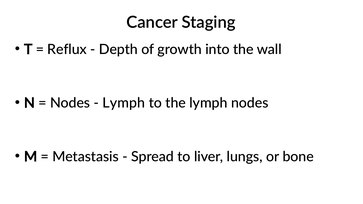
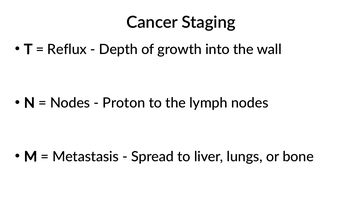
Lymph at (124, 103): Lymph -> Proton
